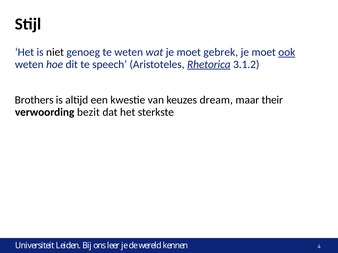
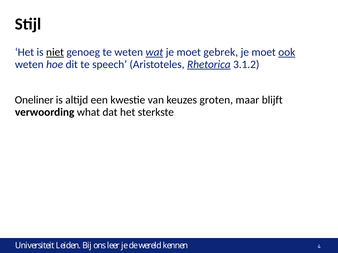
niet underline: none -> present
wat underline: none -> present
Brothers: Brothers -> Oneliner
dream: dream -> groten
their: their -> blijft
bezit: bezit -> what
